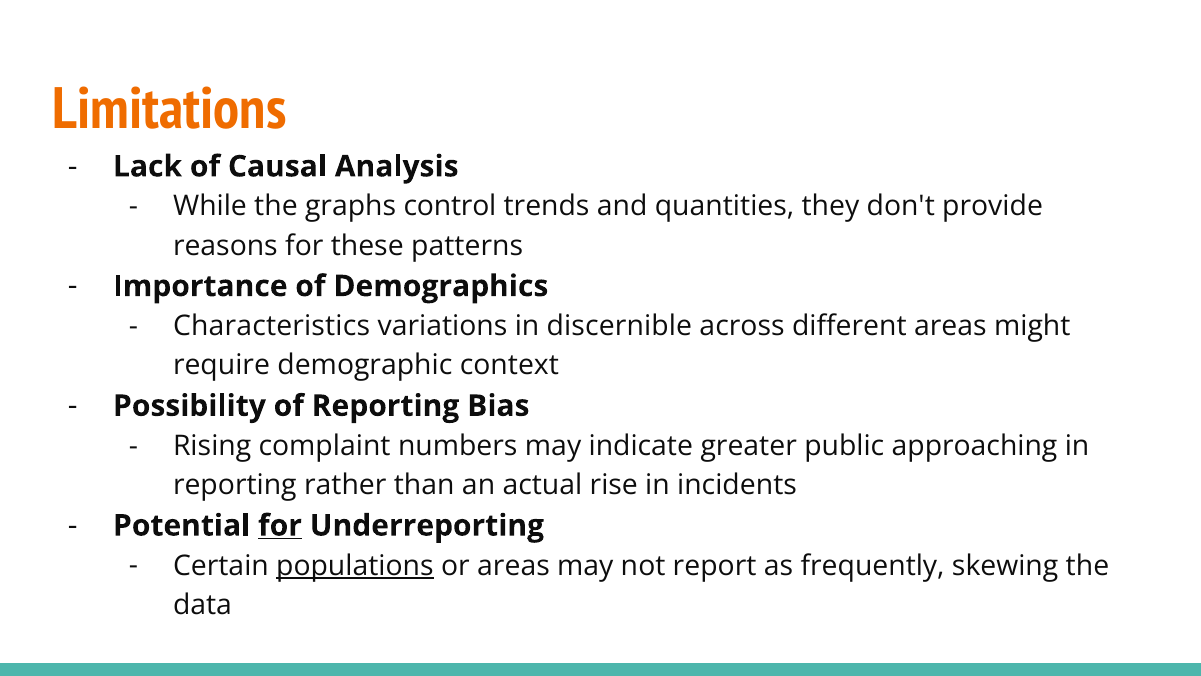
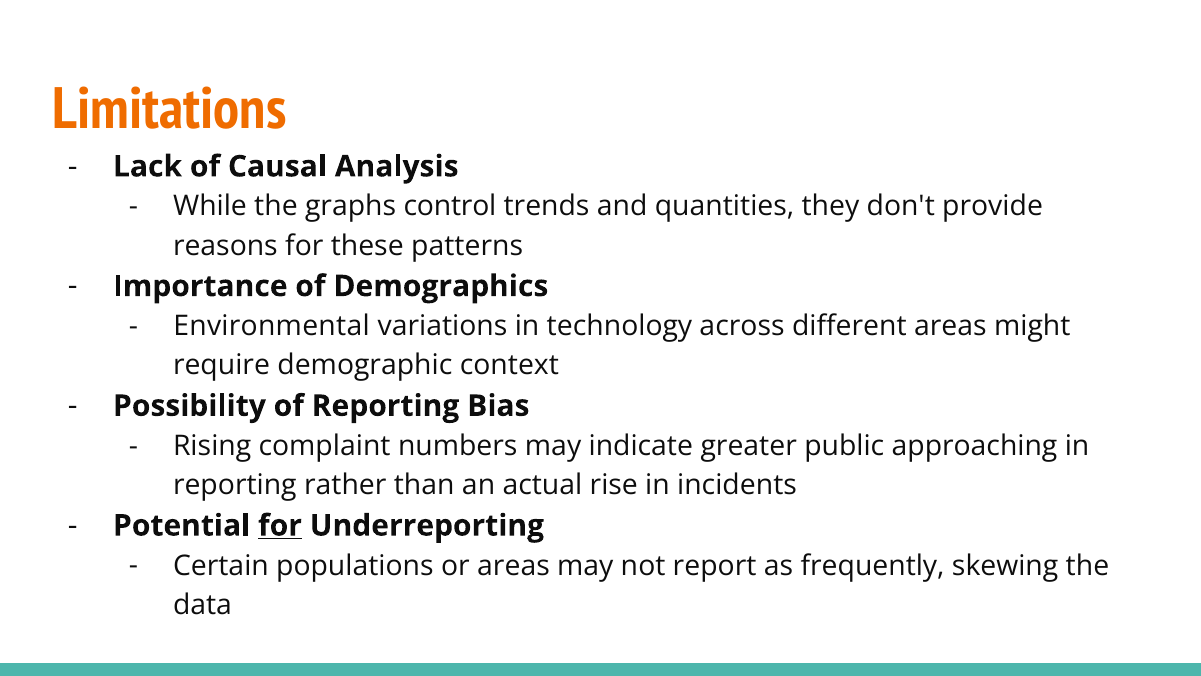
Characteristics: Characteristics -> Environmental
discernible: discernible -> technology
populations underline: present -> none
